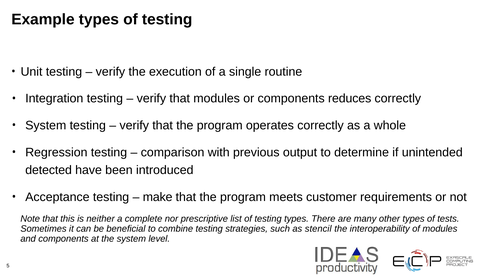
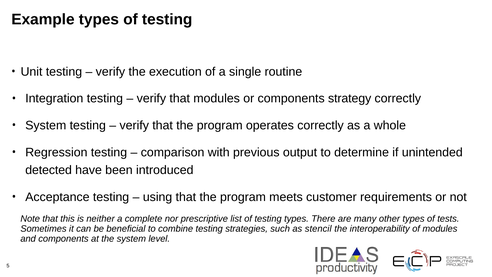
reduces: reduces -> strategy
make: make -> using
